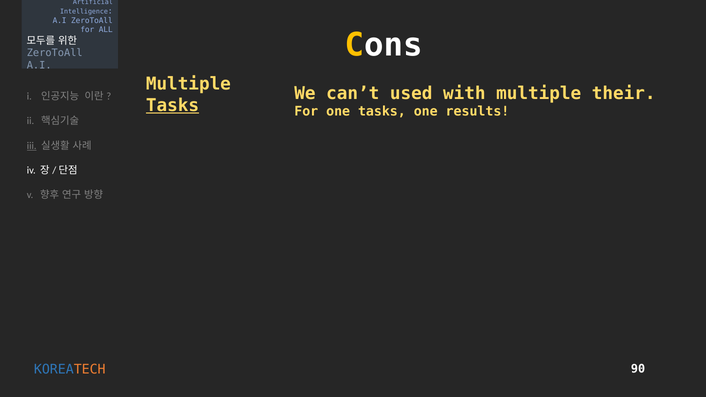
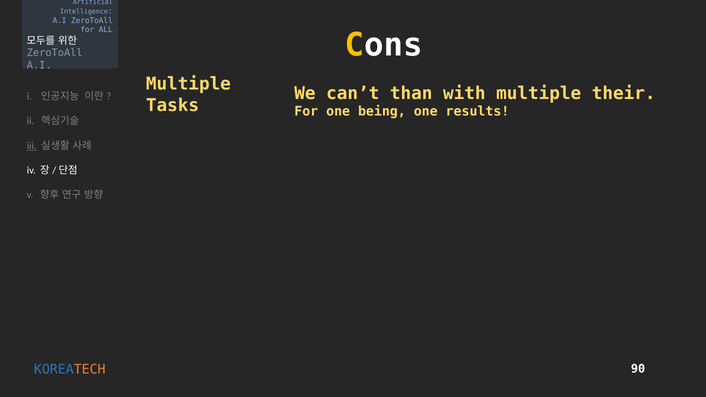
used: used -> than
Tasks at (172, 105) underline: present -> none
one tasks: tasks -> being
